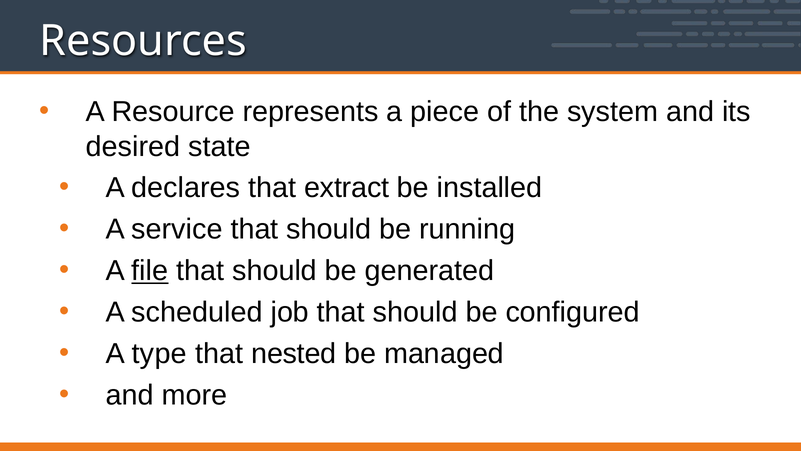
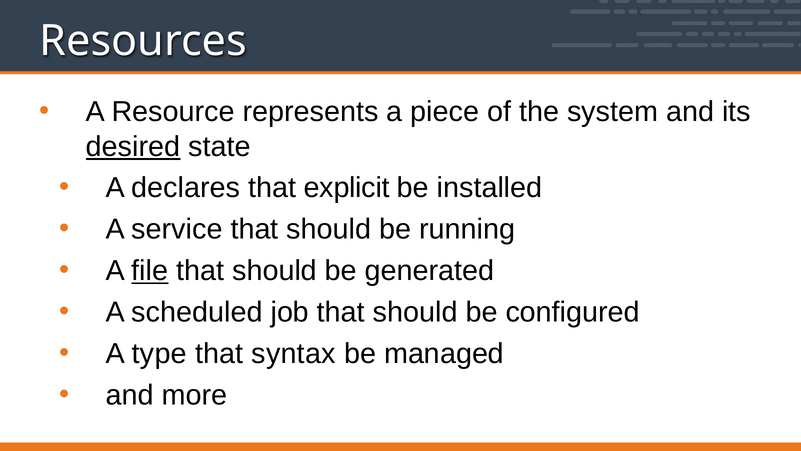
desired underline: none -> present
extract: extract -> explicit
nested: nested -> syntax
